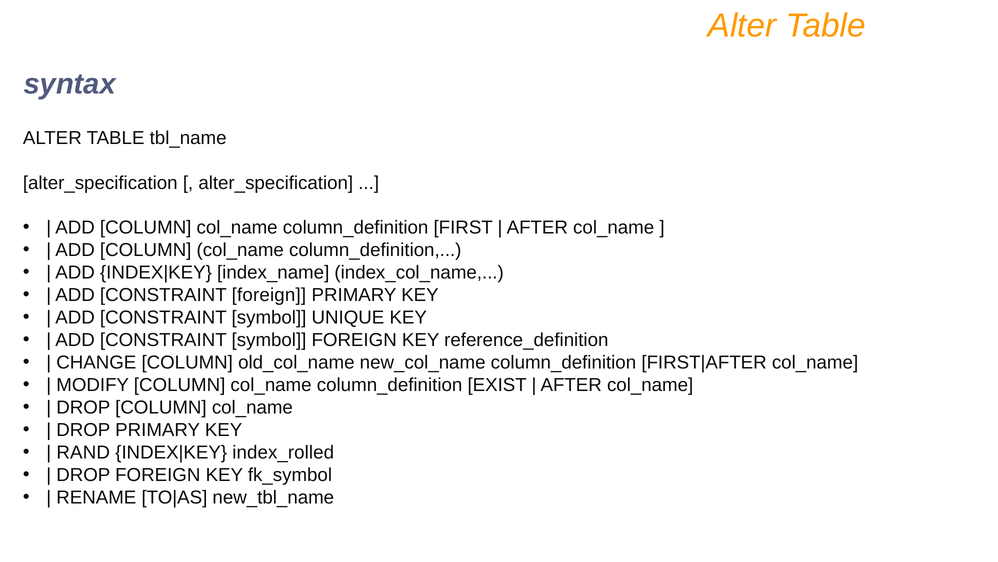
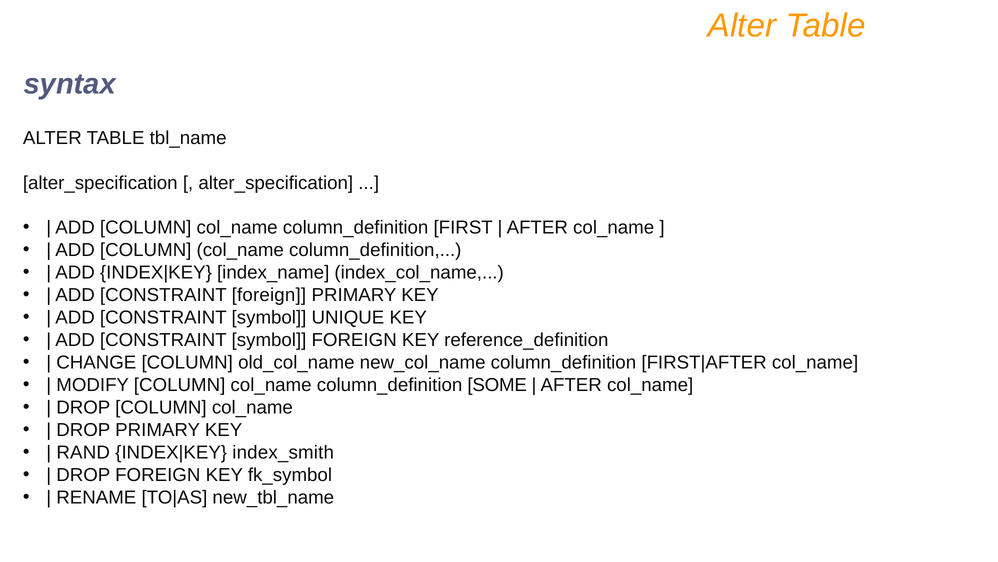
EXIST: EXIST -> SOME
index_rolled: index_rolled -> index_smith
